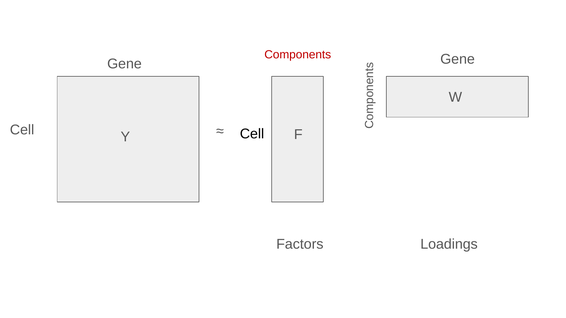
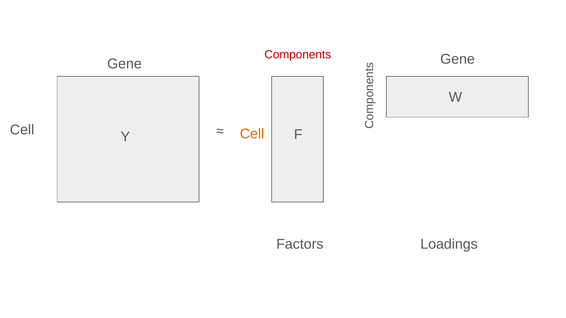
Cell at (252, 134) colour: black -> orange
